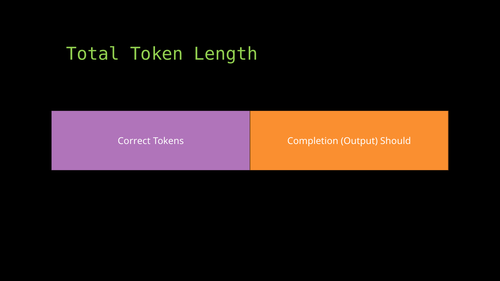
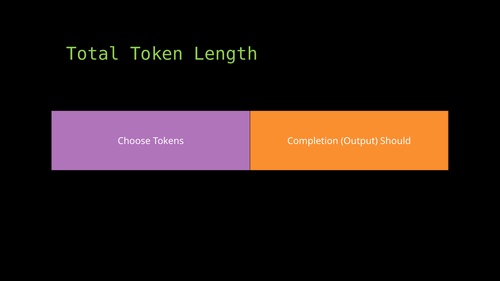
Correct: Correct -> Choose
